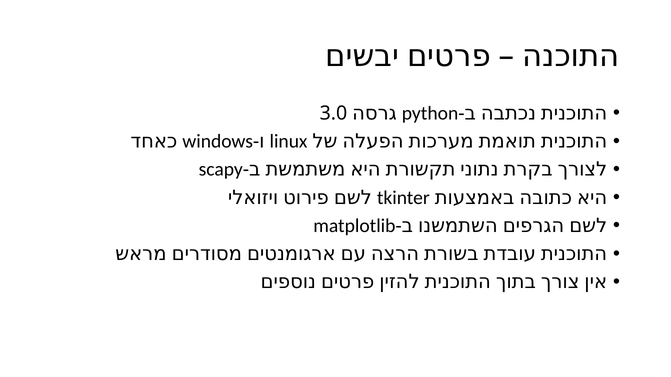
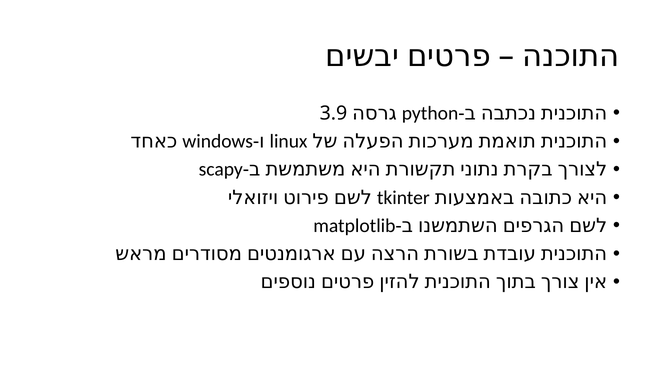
3.0: 3.0 -> 3.9
